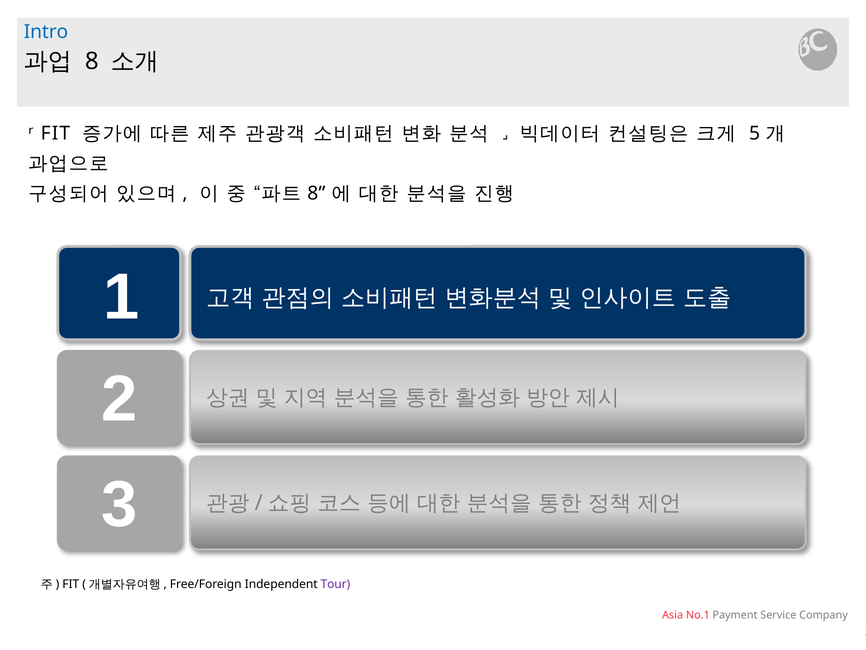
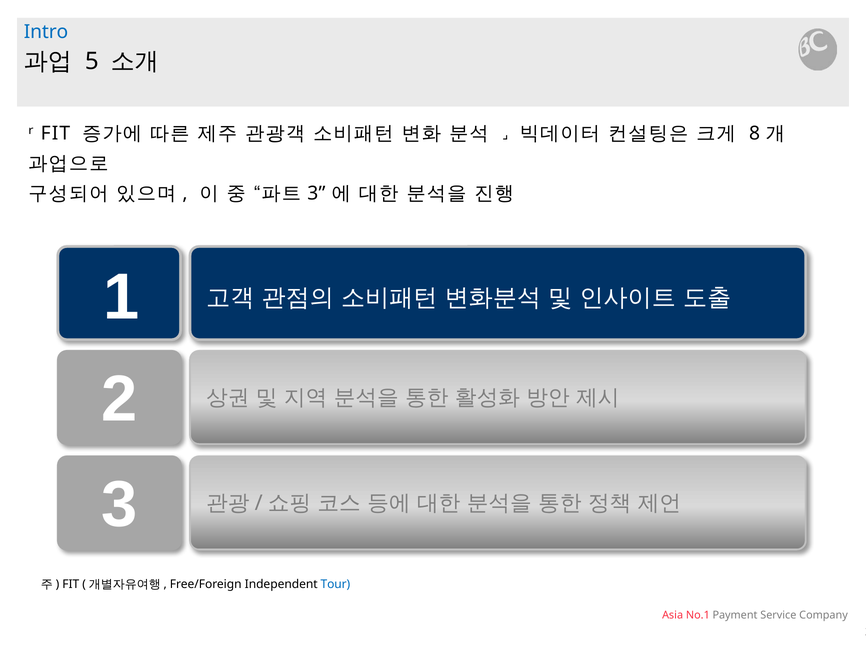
8 at (92, 61): 8 -> 5
5: 5 -> 8
8 at (316, 193): 8 -> 3
Tour colour: purple -> blue
